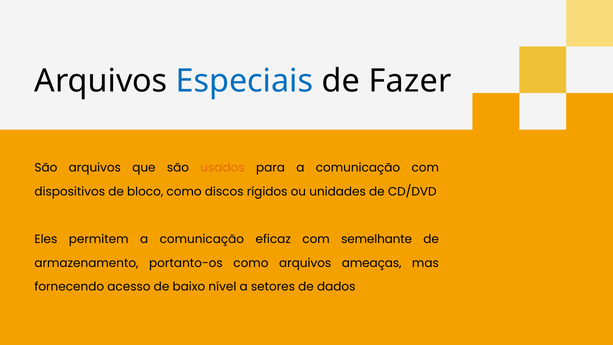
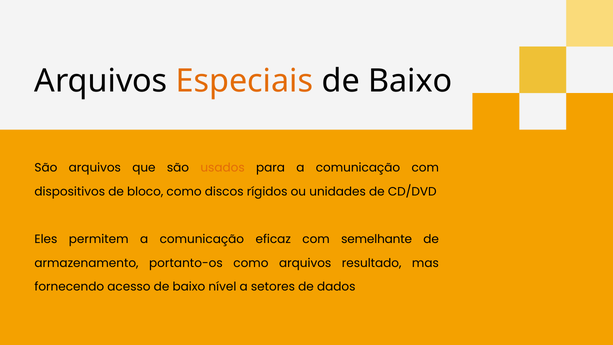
Especiais colour: blue -> orange
Fazer at (410, 81): Fazer -> Baixo
ameaças: ameaças -> resultado
